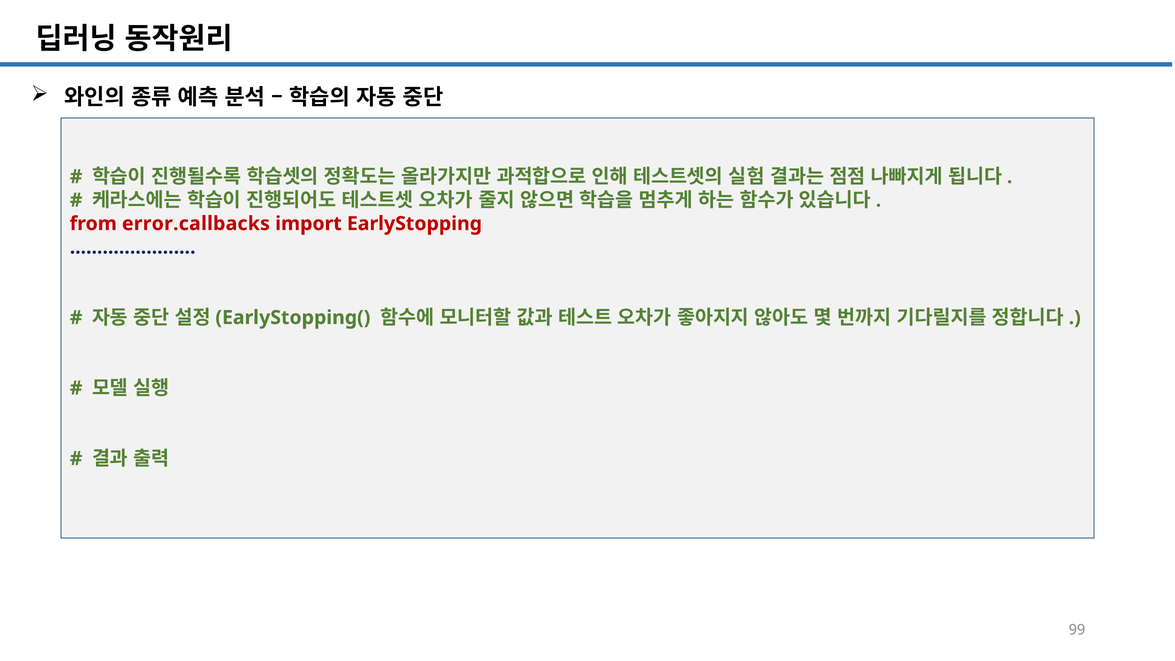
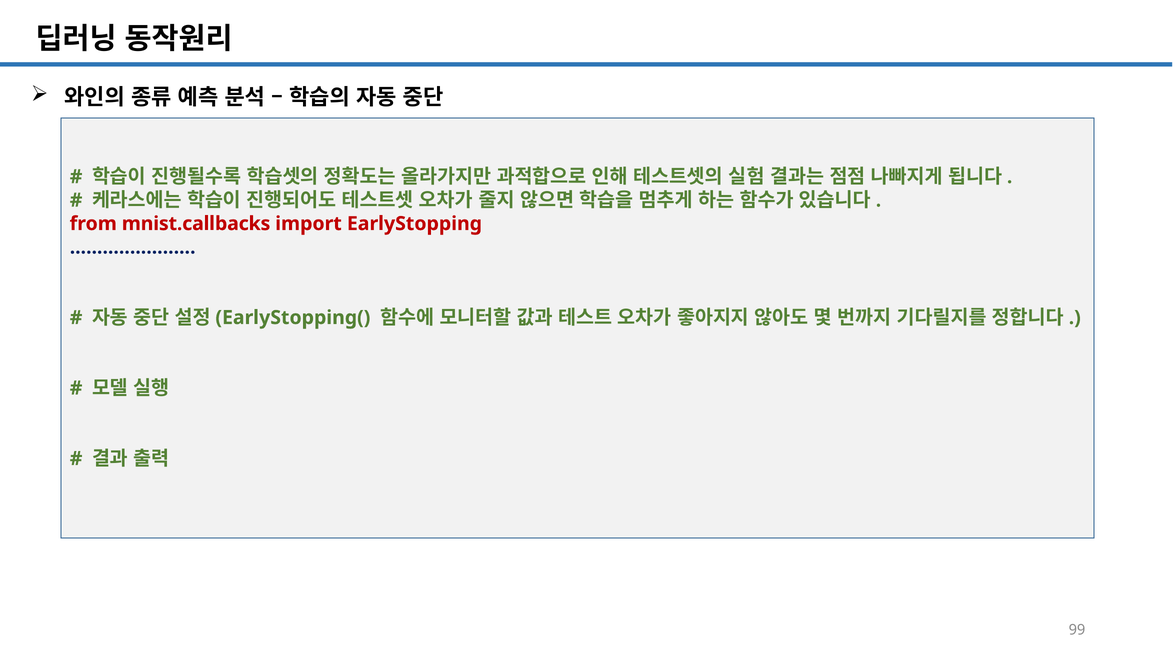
error.callbacks: error.callbacks -> mnist.callbacks
